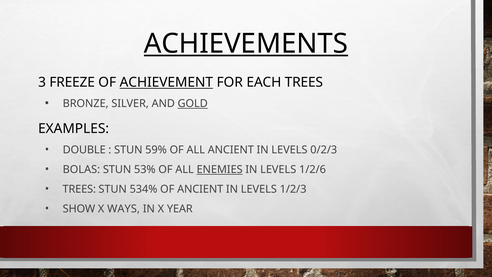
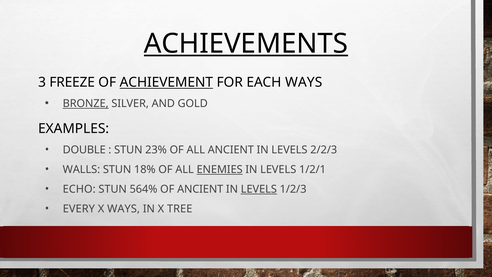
EACH TREES: TREES -> WAYS
BRONZE underline: none -> present
GOLD underline: present -> none
59%: 59% -> 23%
0/2/3: 0/2/3 -> 2/2/3
BOLAS: BOLAS -> WALLS
53%: 53% -> 18%
1/2/6: 1/2/6 -> 1/2/1
TREES at (79, 189): TREES -> ECHO
534%: 534% -> 564%
LEVELS at (259, 189) underline: none -> present
SHOW: SHOW -> EVERY
YEAR: YEAR -> TREE
